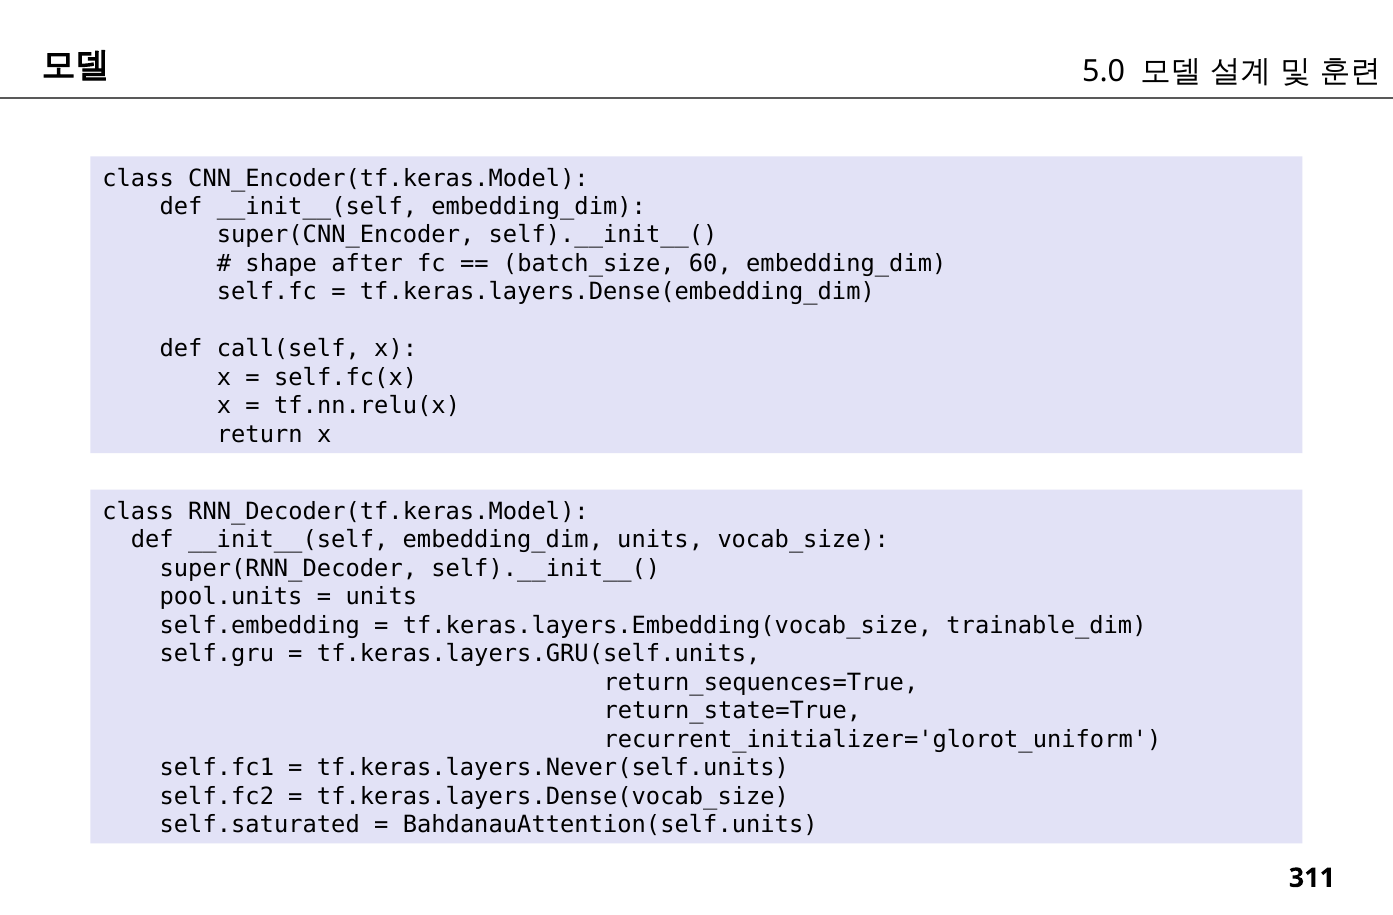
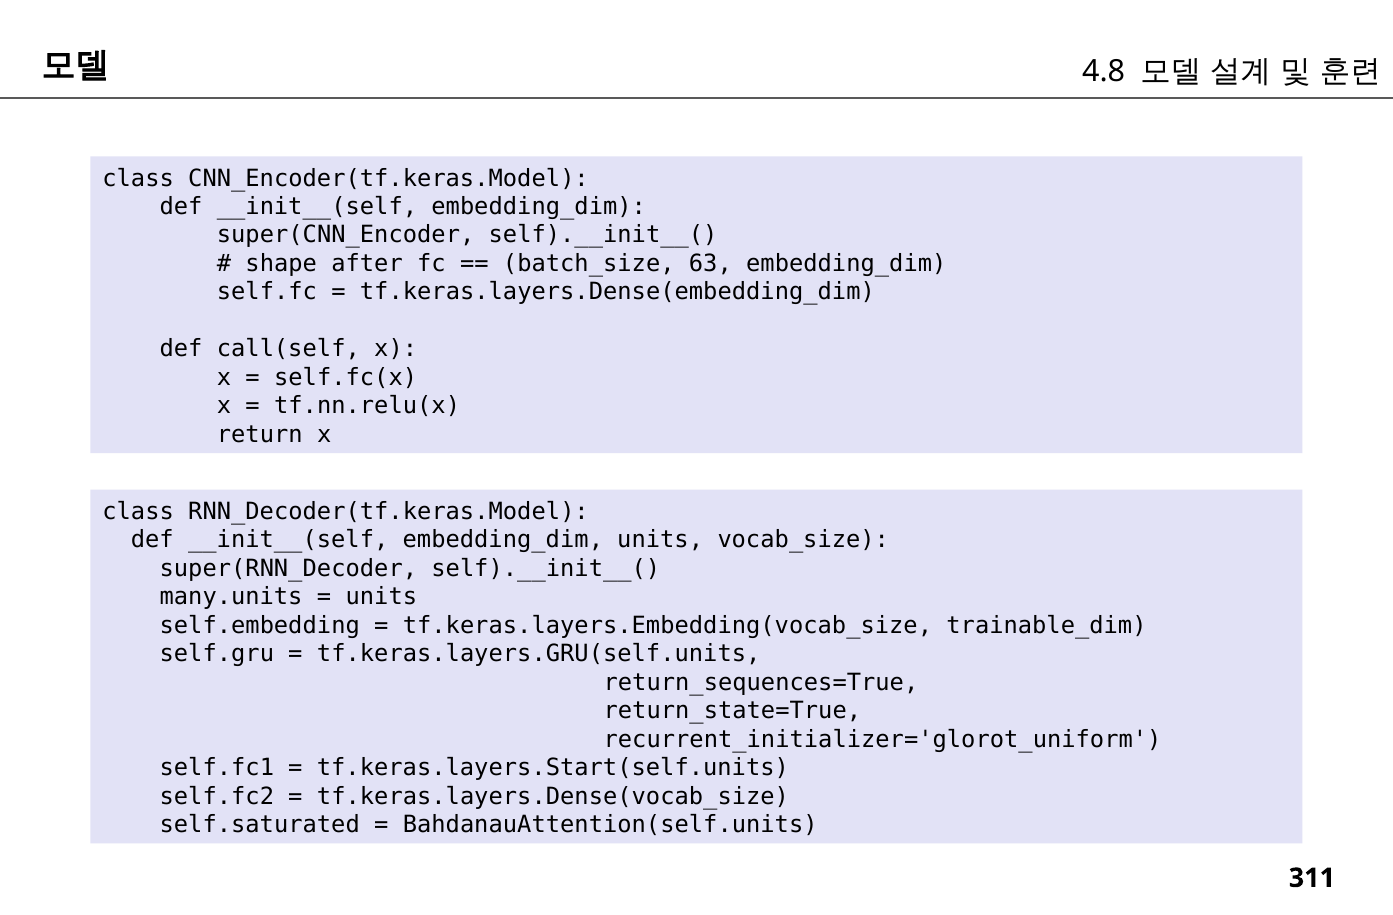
5.0: 5.0 -> 4.8
60: 60 -> 63
pool.units: pool.units -> many.units
tf.keras.layers.Never(self.units: tf.keras.layers.Never(self.units -> tf.keras.layers.Start(self.units
